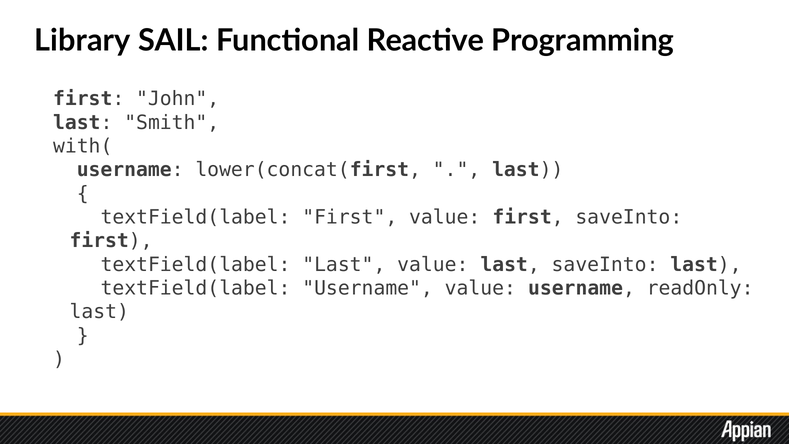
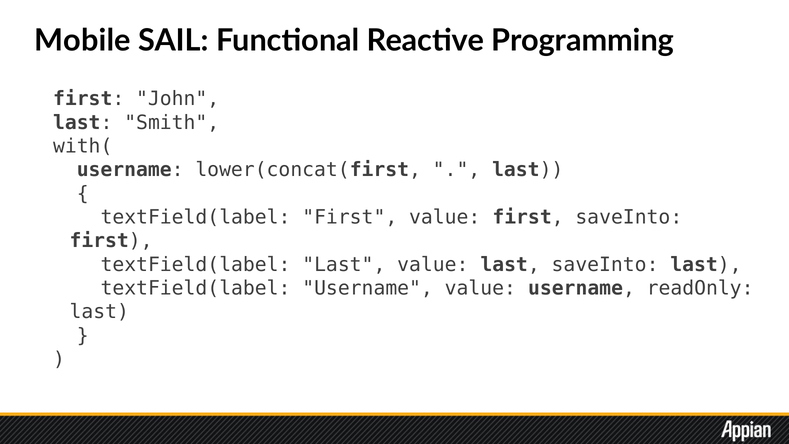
Library: Library -> Mobile
